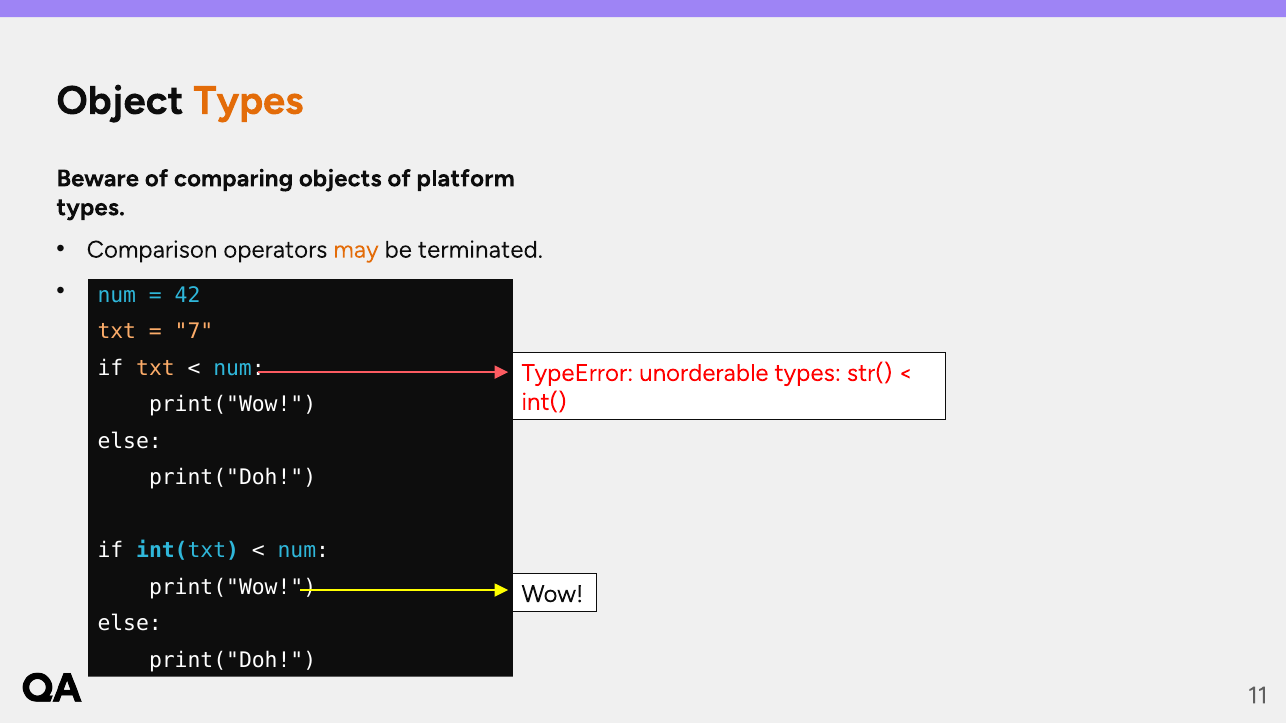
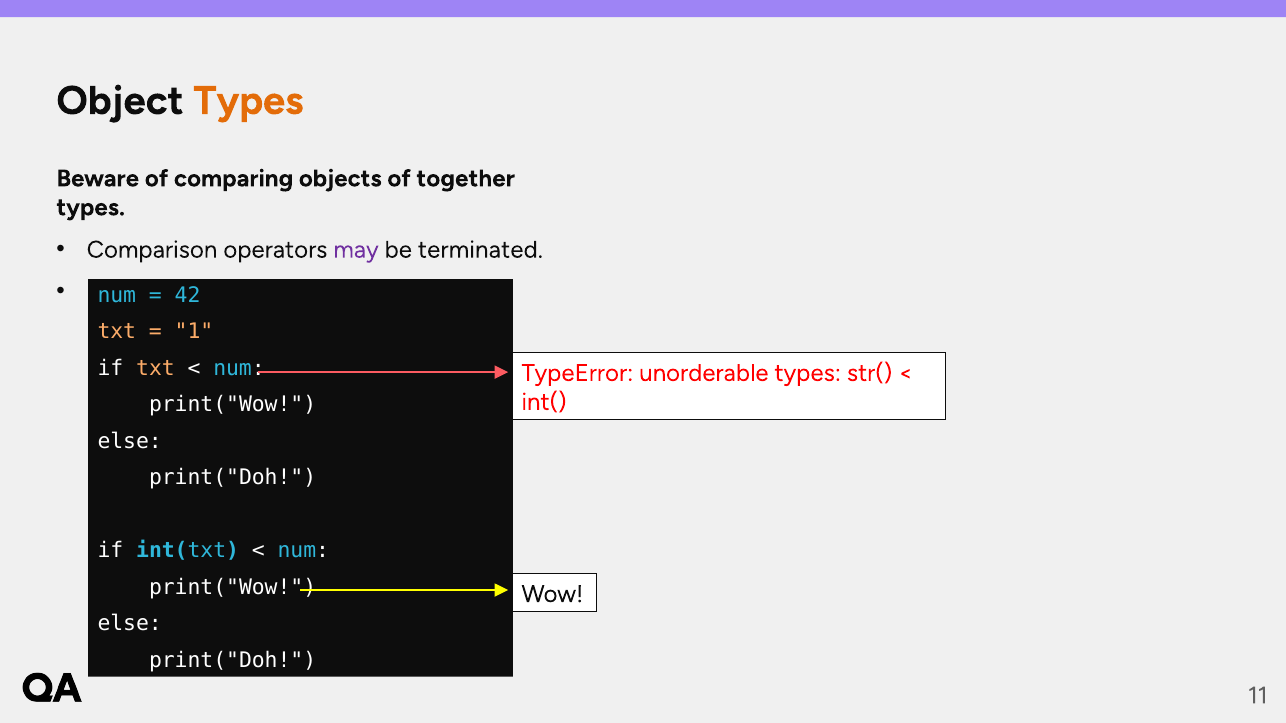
platform: platform -> together
may colour: orange -> purple
7: 7 -> 1
